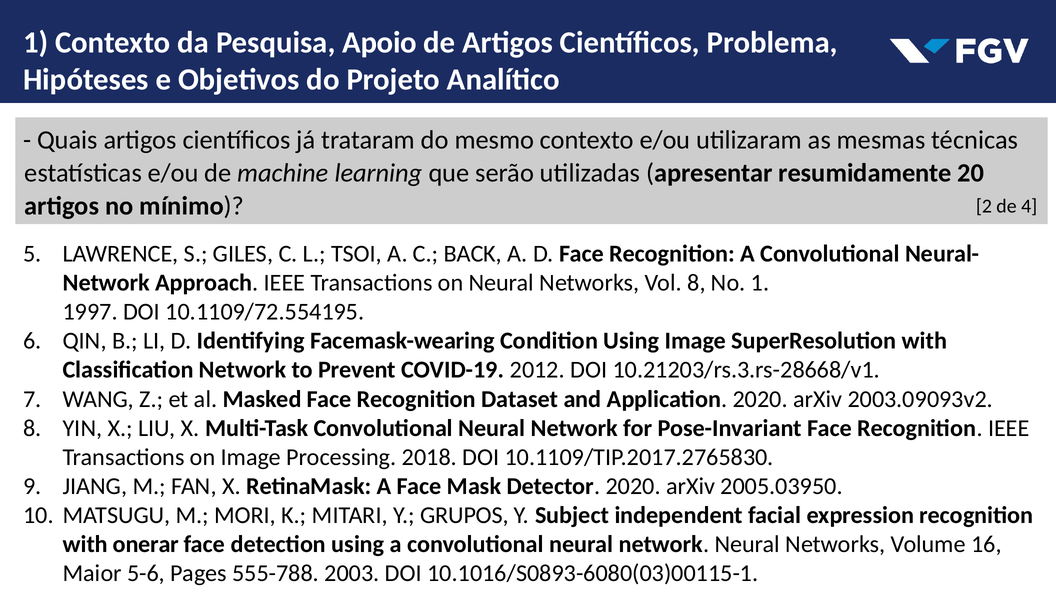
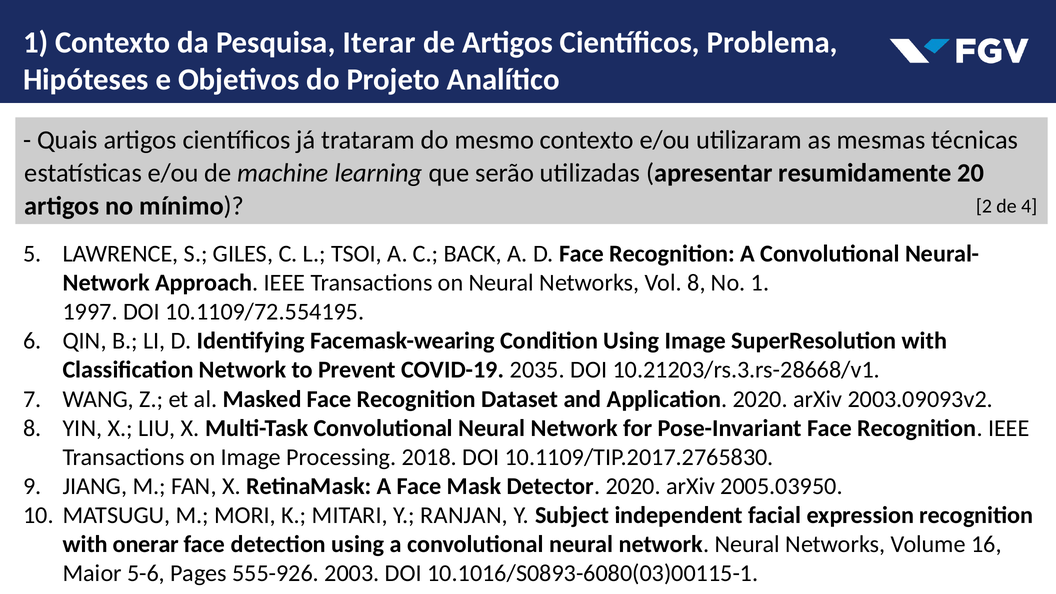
Apoio: Apoio -> Iterar
2012: 2012 -> 2035
GRUPOS: GRUPOS -> RANJAN
555-788: 555-788 -> 555-926
